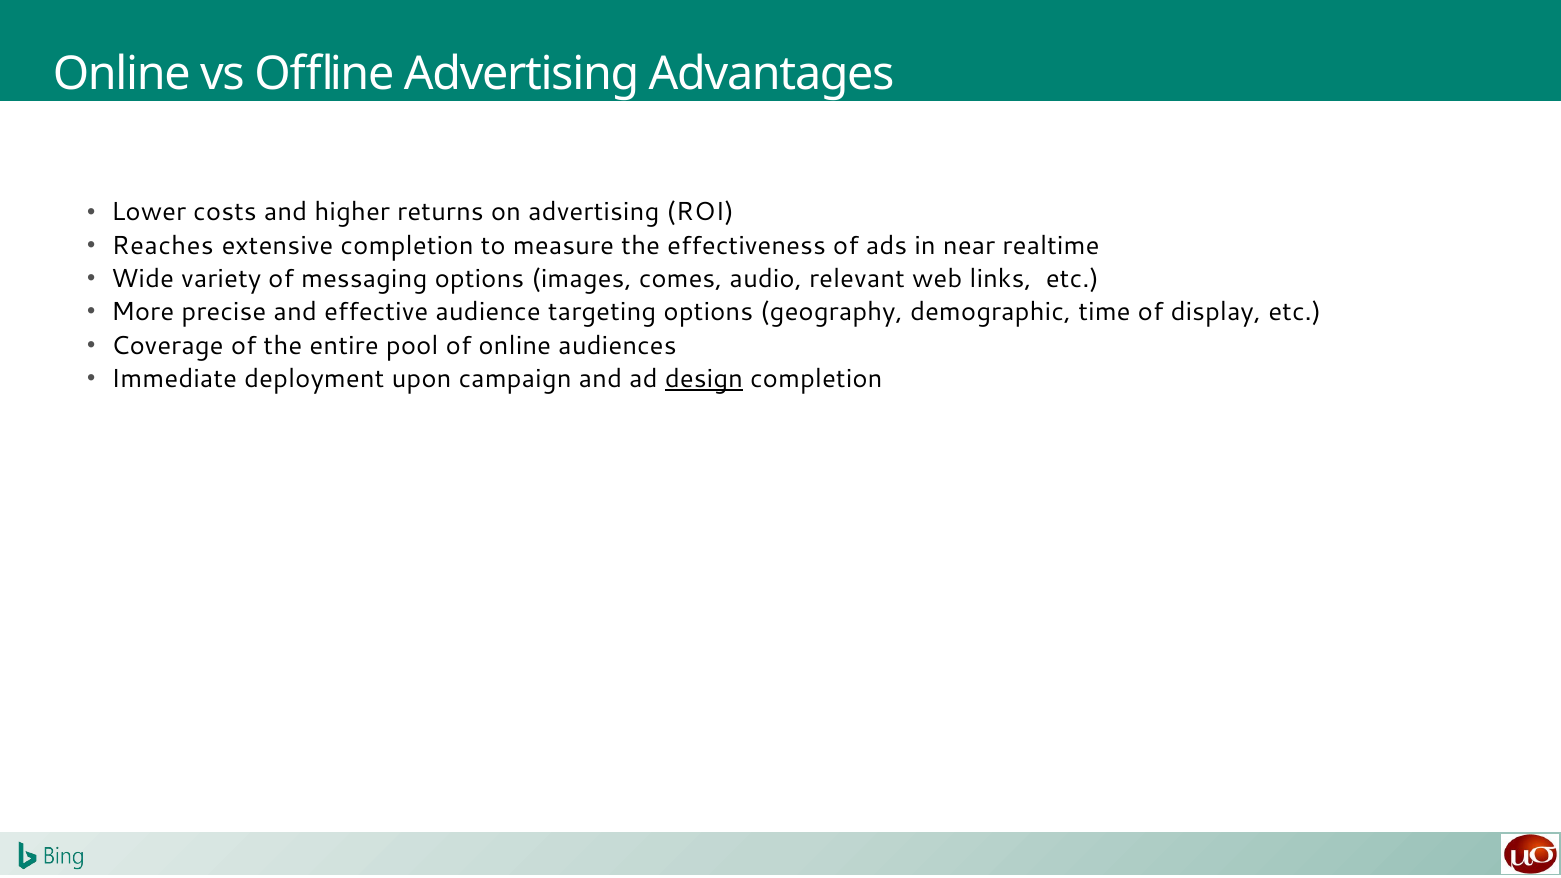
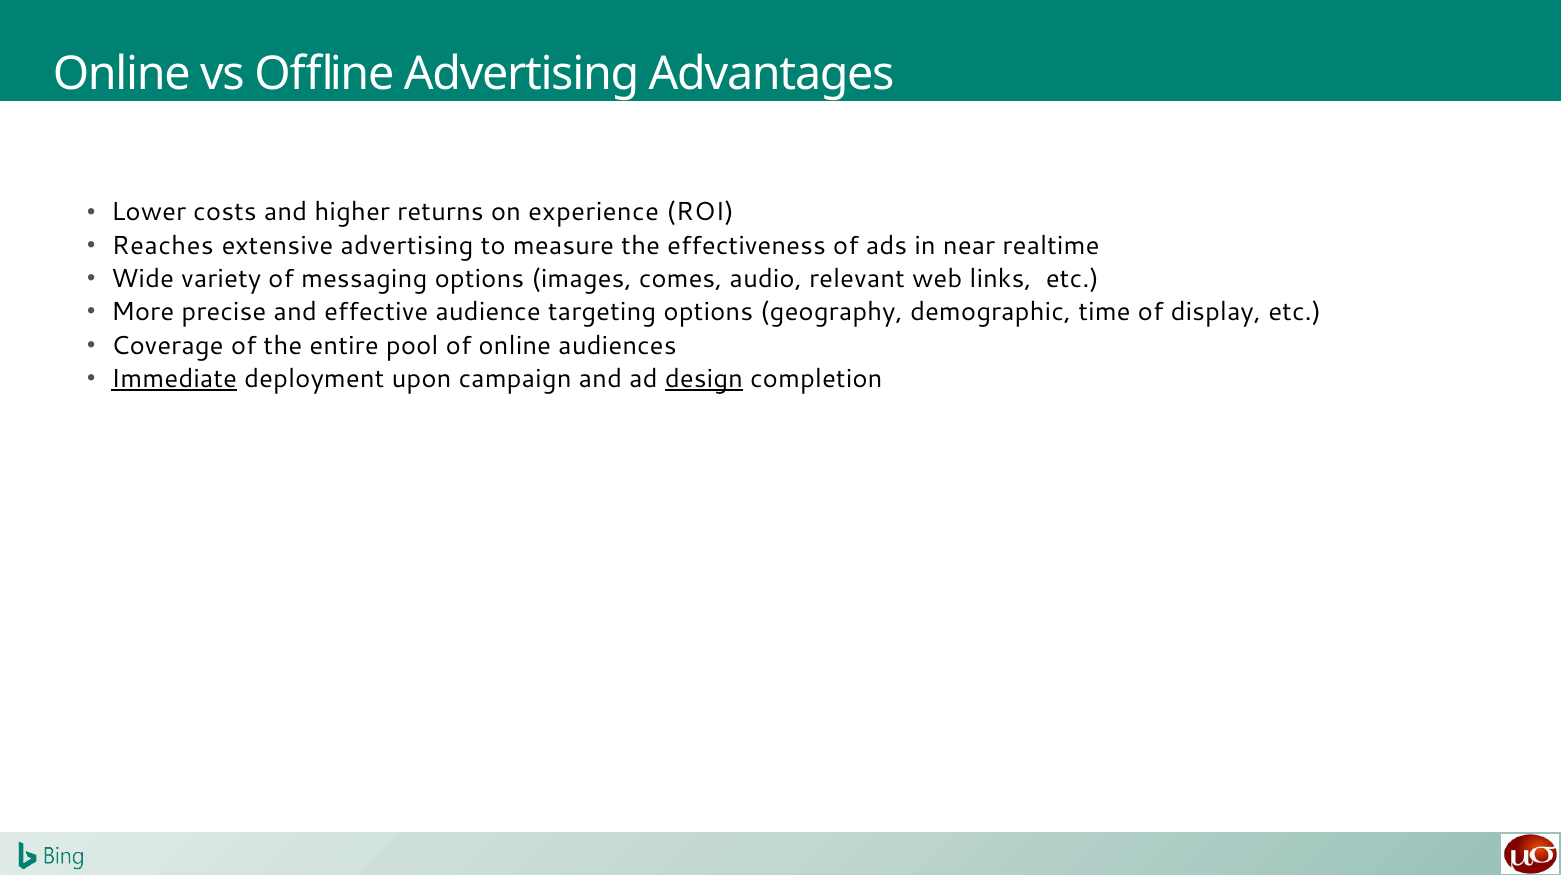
on advertising: advertising -> experience
extensive completion: completion -> advertising
Immediate underline: none -> present
